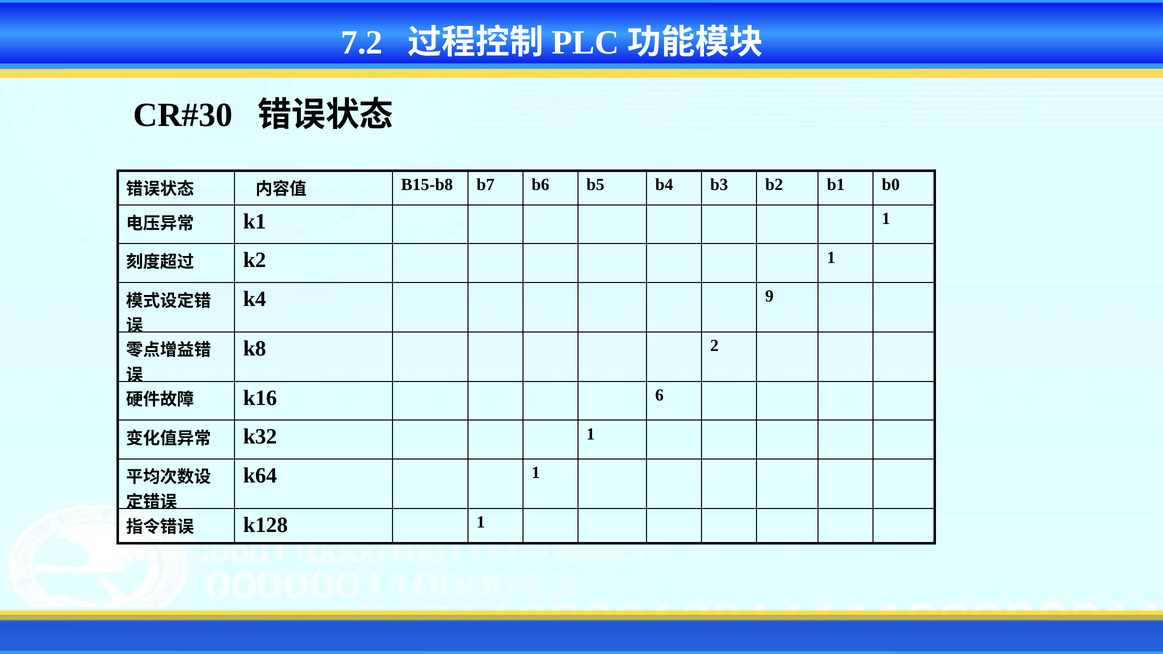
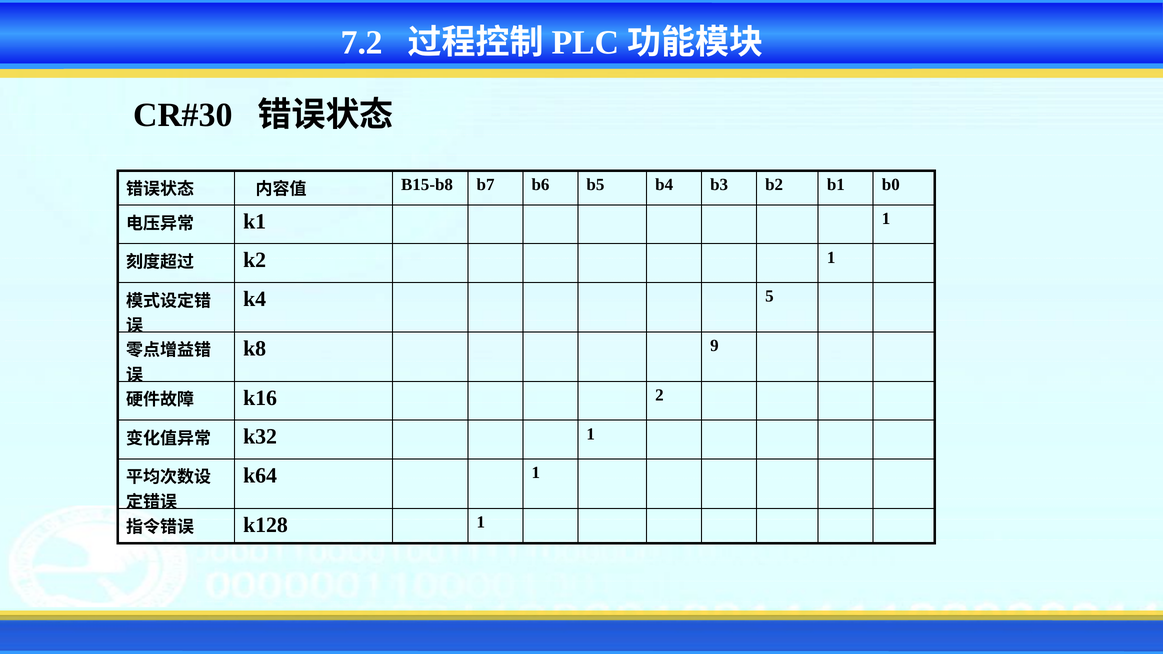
9: 9 -> 5
2: 2 -> 9
6: 6 -> 2
